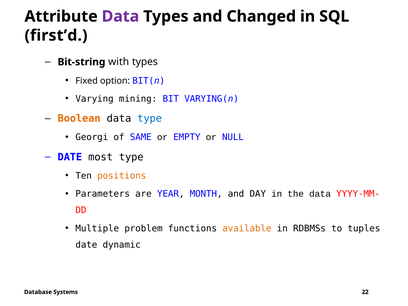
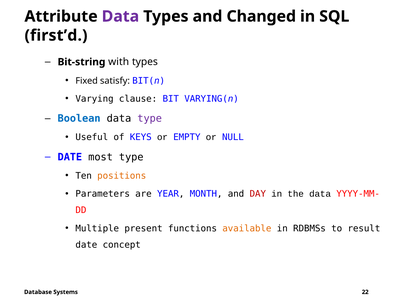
option: option -> satisfy
mining: mining -> clause
Boolean colour: orange -> blue
type at (150, 119) colour: blue -> purple
Georgi: Georgi -> Useful
SAME: SAME -> KEYS
DAY colour: black -> red
problem: problem -> present
tuples: tuples -> result
dynamic: dynamic -> concept
